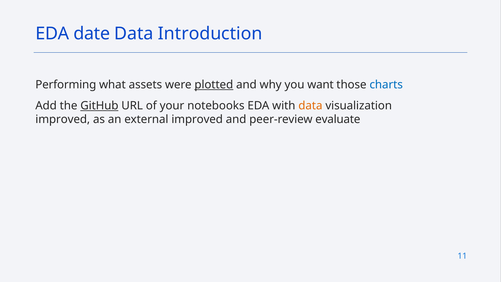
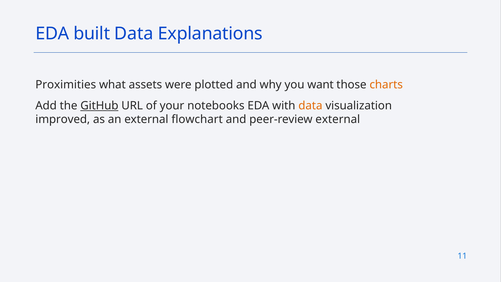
date: date -> built
Introduction: Introduction -> Explanations
Performing: Performing -> Proximities
plotted underline: present -> none
charts colour: blue -> orange
external improved: improved -> flowchart
peer-review evaluate: evaluate -> external
